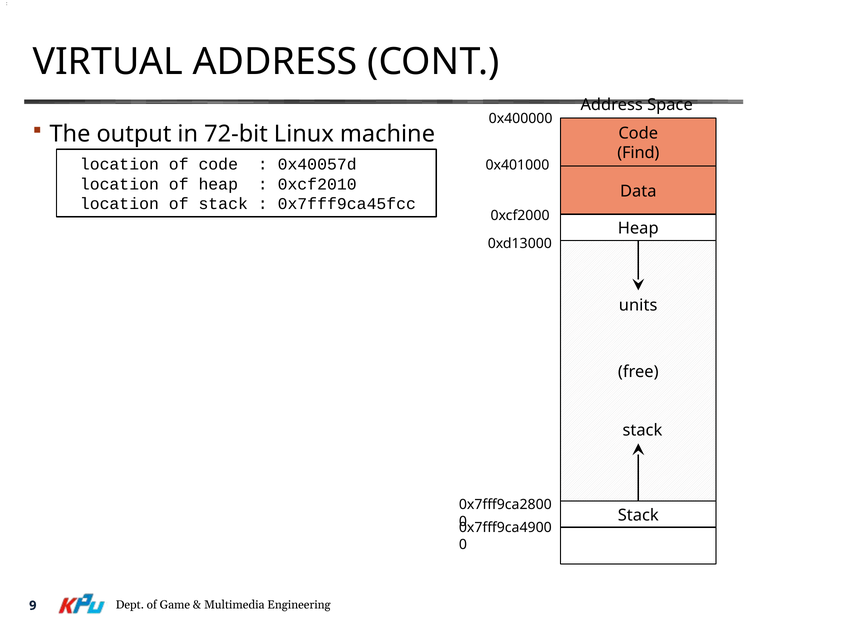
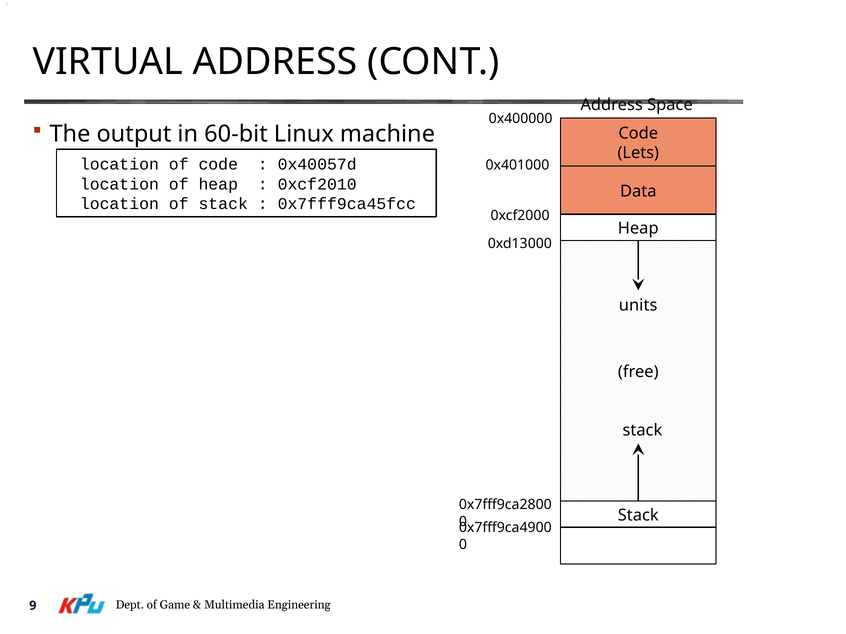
72-bit: 72-bit -> 60-bit
Find: Find -> Lets
